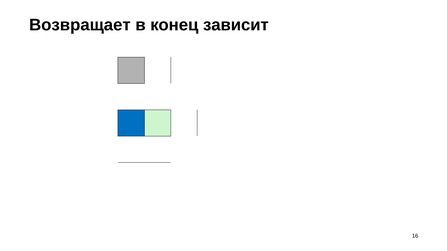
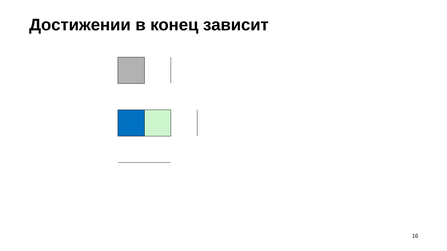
Возвращает: Возвращает -> Достижении
